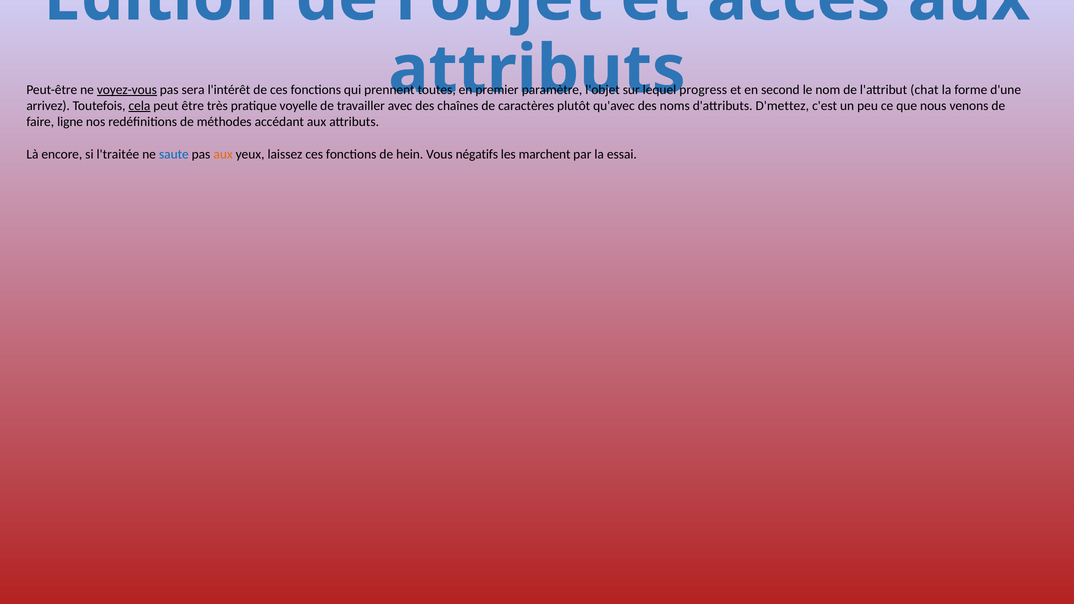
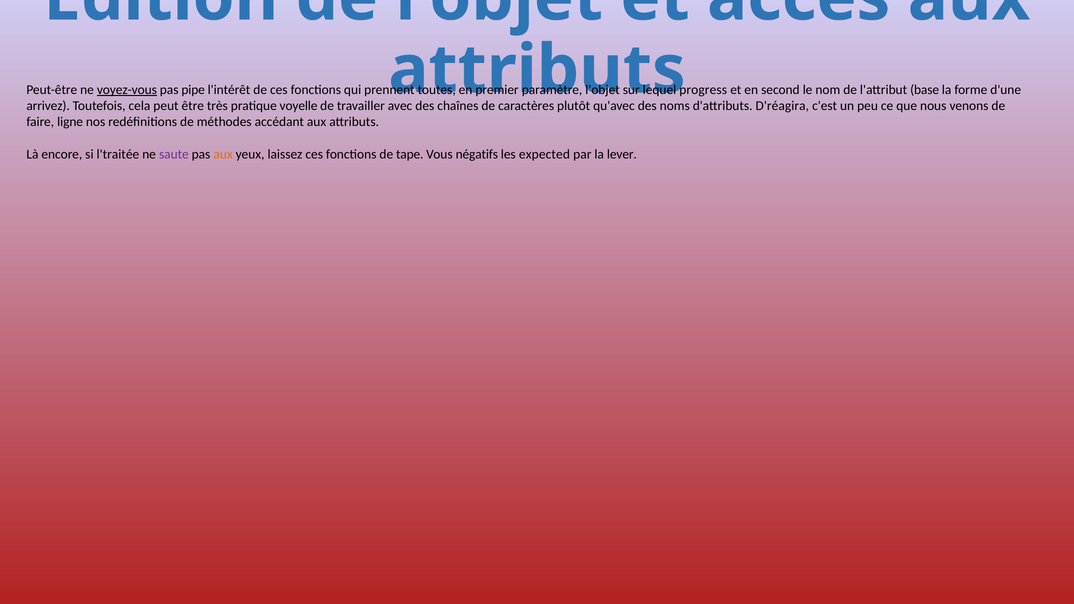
sera: sera -> pipe
chat: chat -> base
cela underline: present -> none
D'mettez: D'mettez -> D'réagira
saute colour: blue -> purple
hein: hein -> tape
marchent: marchent -> expected
essai: essai -> lever
